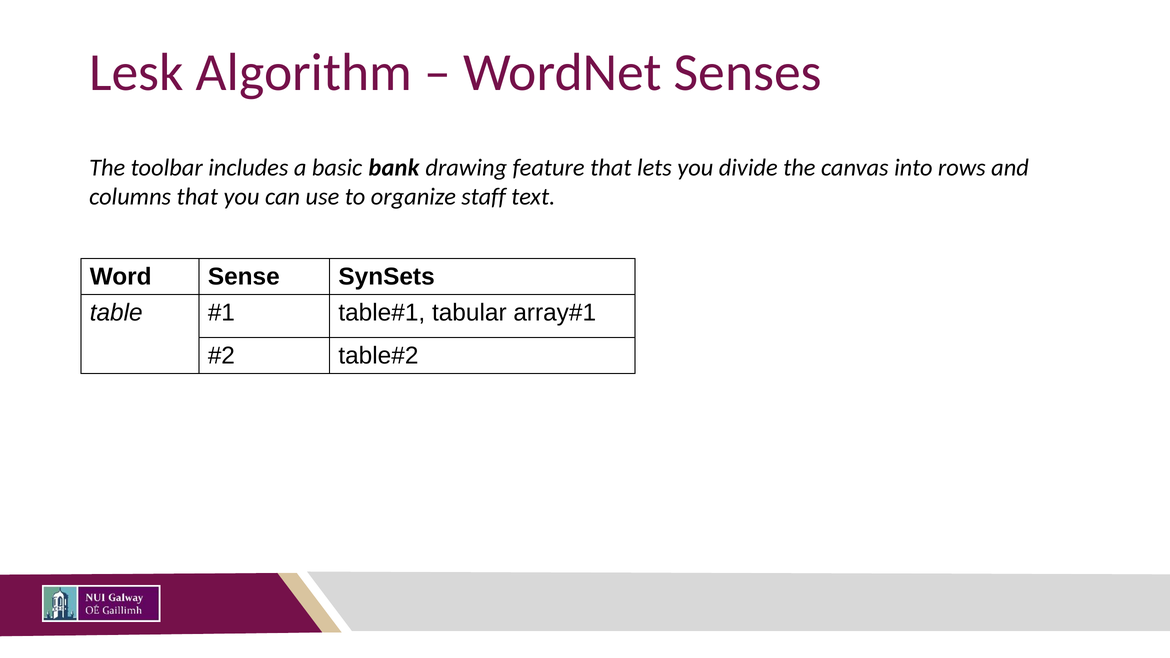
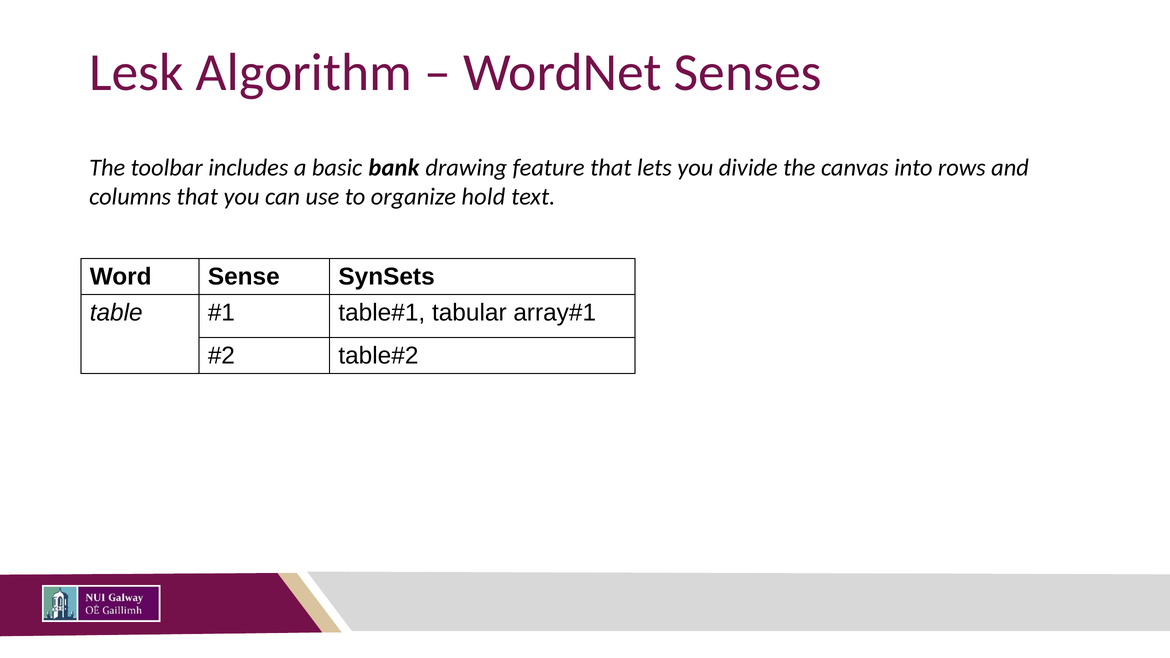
staff: staff -> hold
